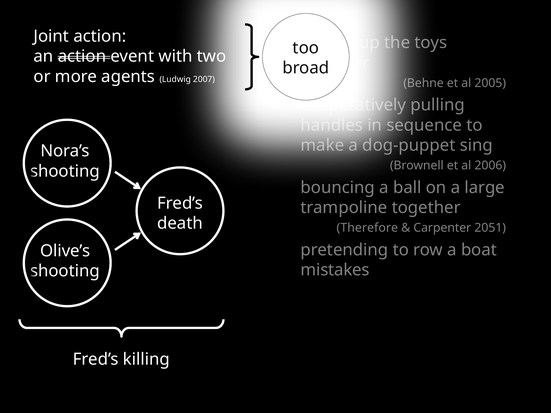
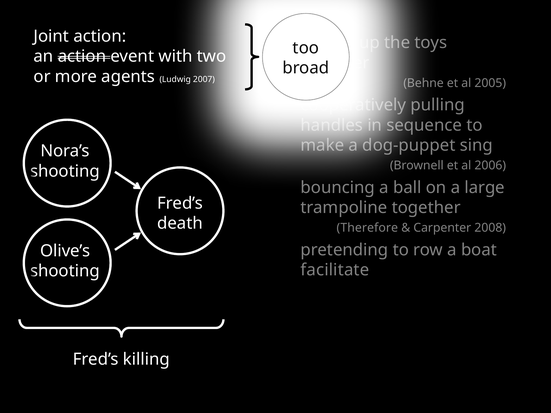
2051: 2051 -> 2008
mistakes: mistakes -> facilitate
